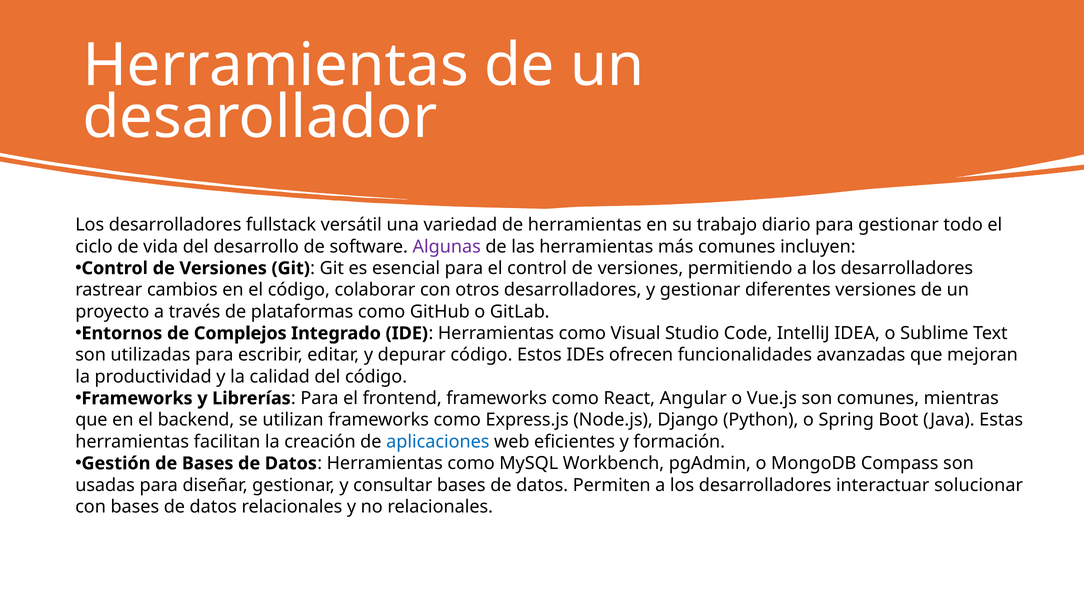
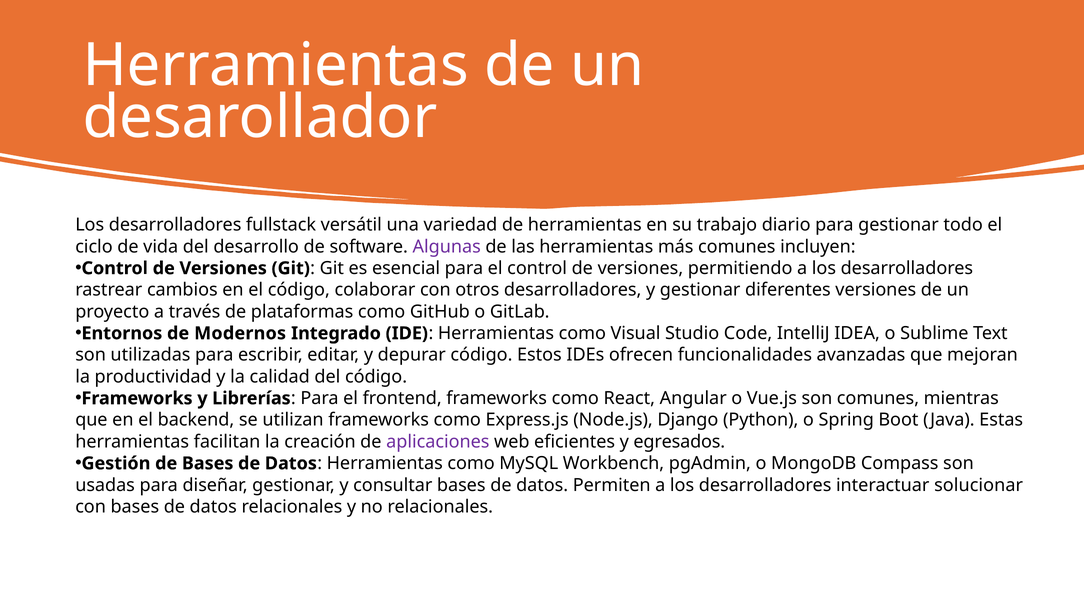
Complejos: Complejos -> Modernos
aplicaciones colour: blue -> purple
formación: formación -> egresados
